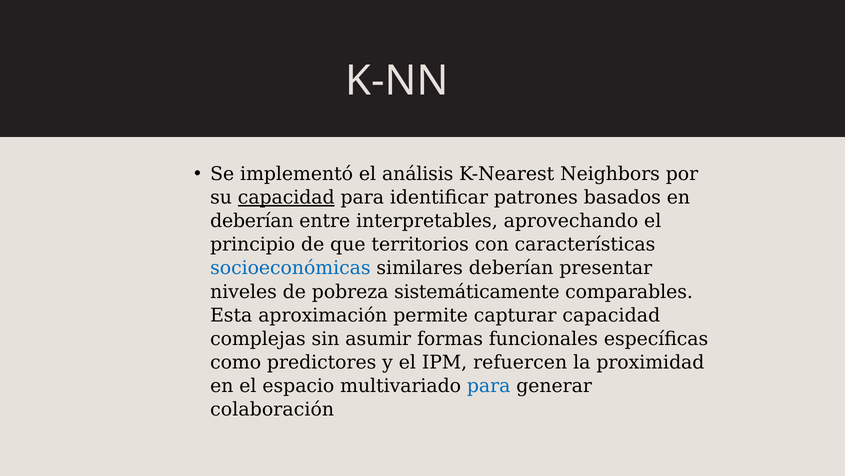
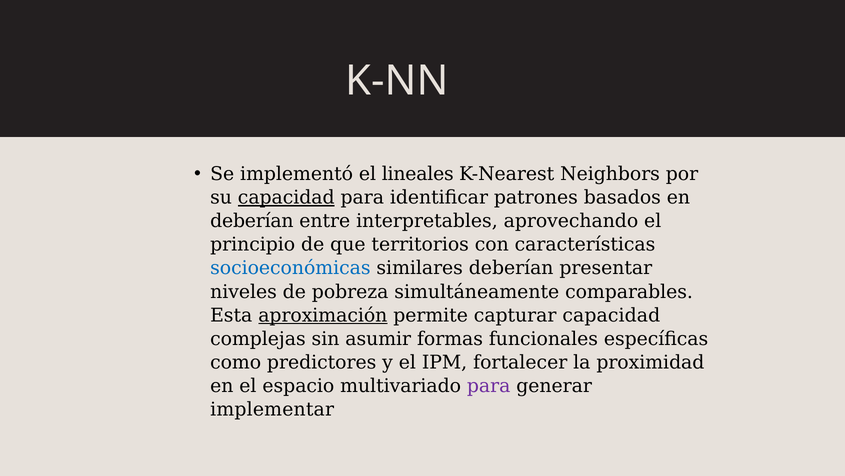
análisis: análisis -> lineales
sistemáticamente: sistemáticamente -> simultáneamente
aproximación underline: none -> present
refuercen: refuercen -> fortalecer
para at (489, 385) colour: blue -> purple
colaboración: colaboración -> implementar
